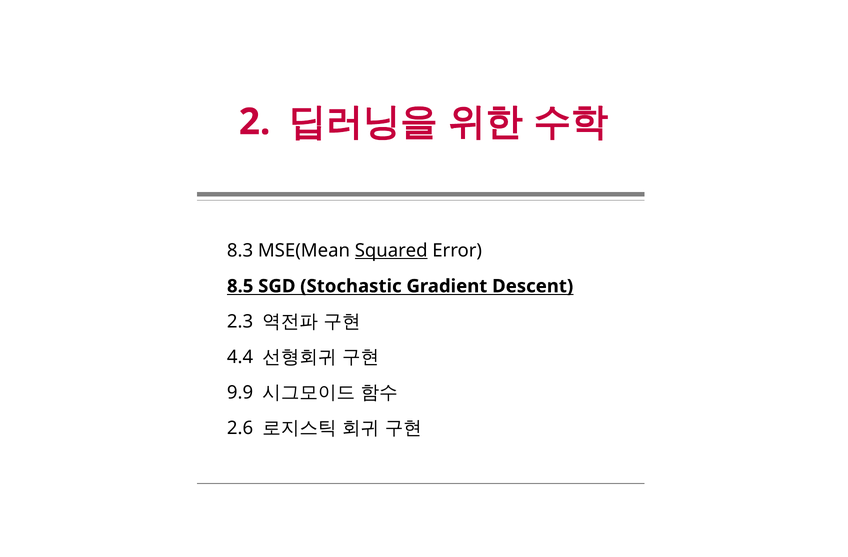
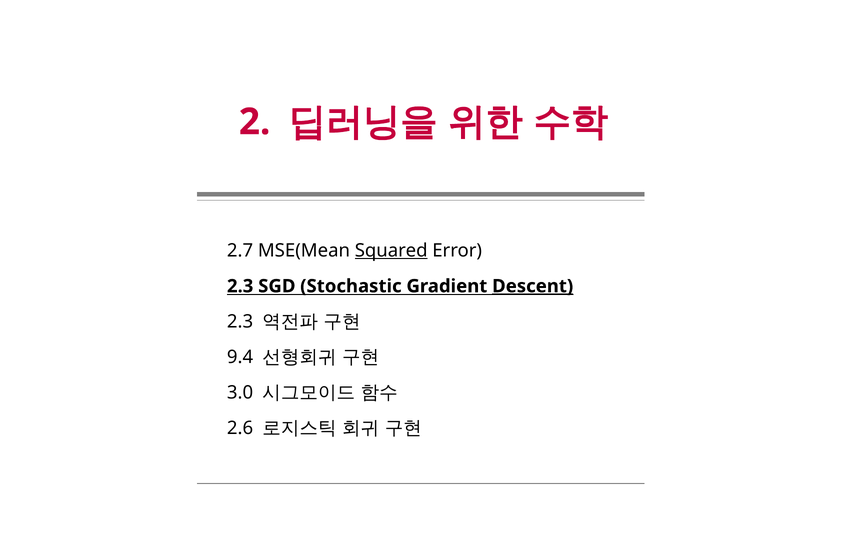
8.3: 8.3 -> 2.7
8.5 at (240, 286): 8.5 -> 2.3
Descent underline: none -> present
4.4: 4.4 -> 9.4
9.9: 9.9 -> 3.0
